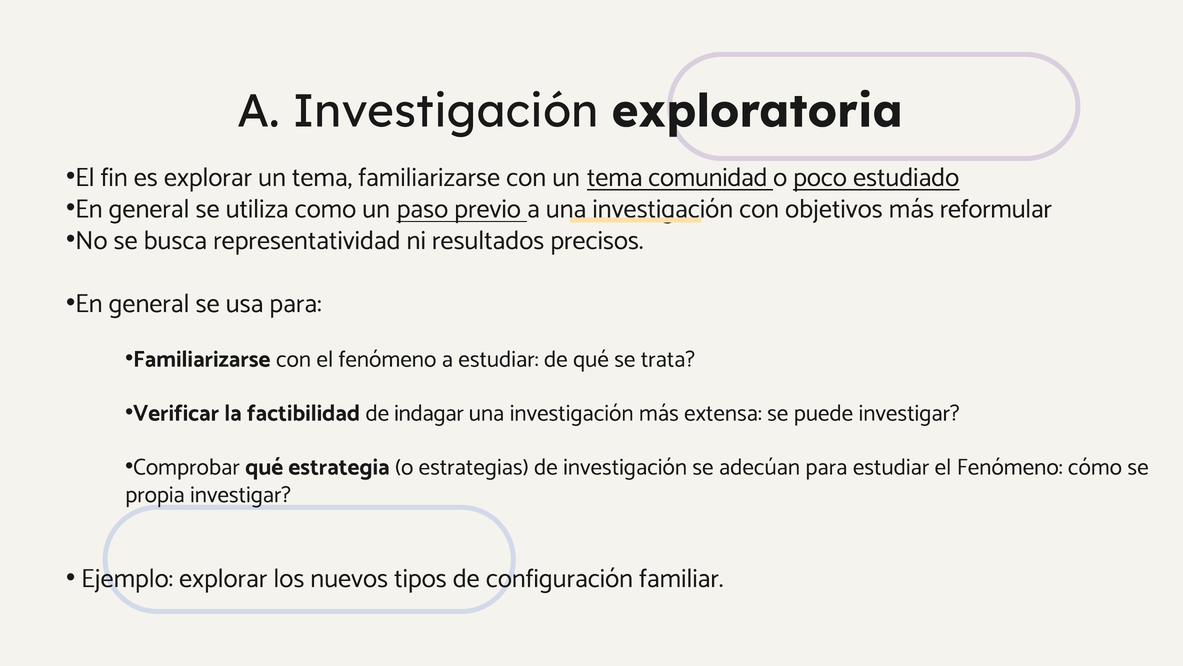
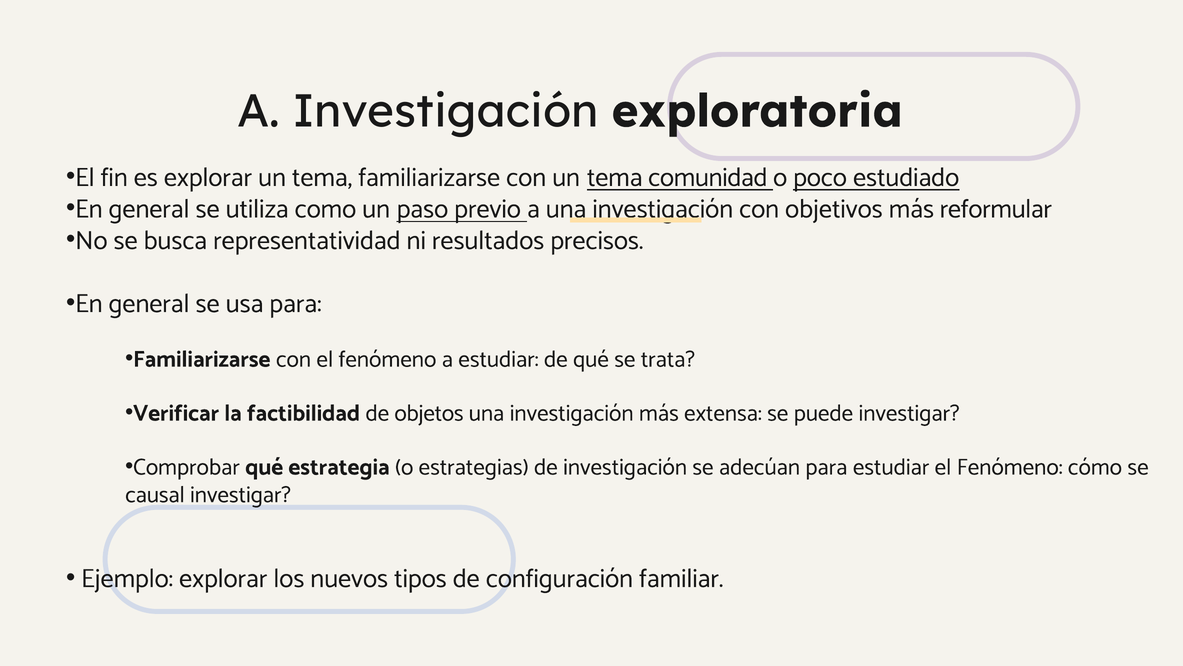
indagar: indagar -> objetos
propia: propia -> causal
